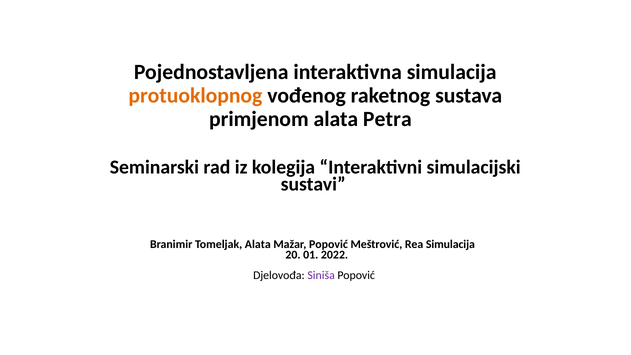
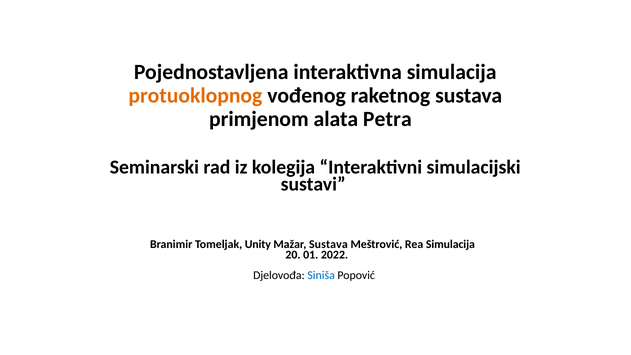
Tomeljak Alata: Alata -> Unity
Mažar Popović: Popović -> Sustava
Siniša colour: purple -> blue
